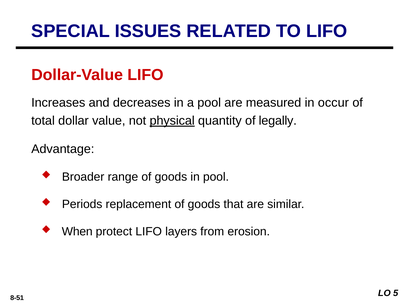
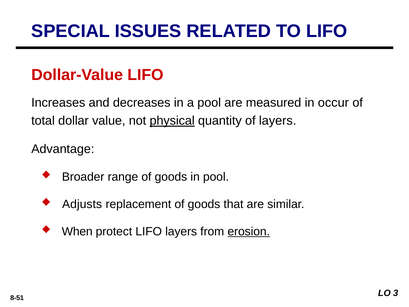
of legally: legally -> layers
Periods: Periods -> Adjusts
erosion underline: none -> present
5: 5 -> 3
